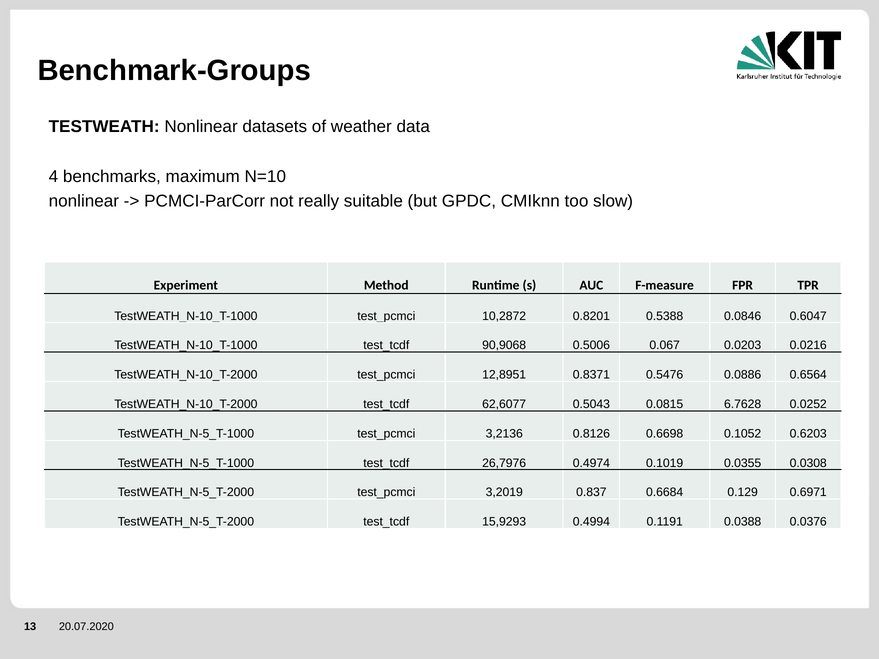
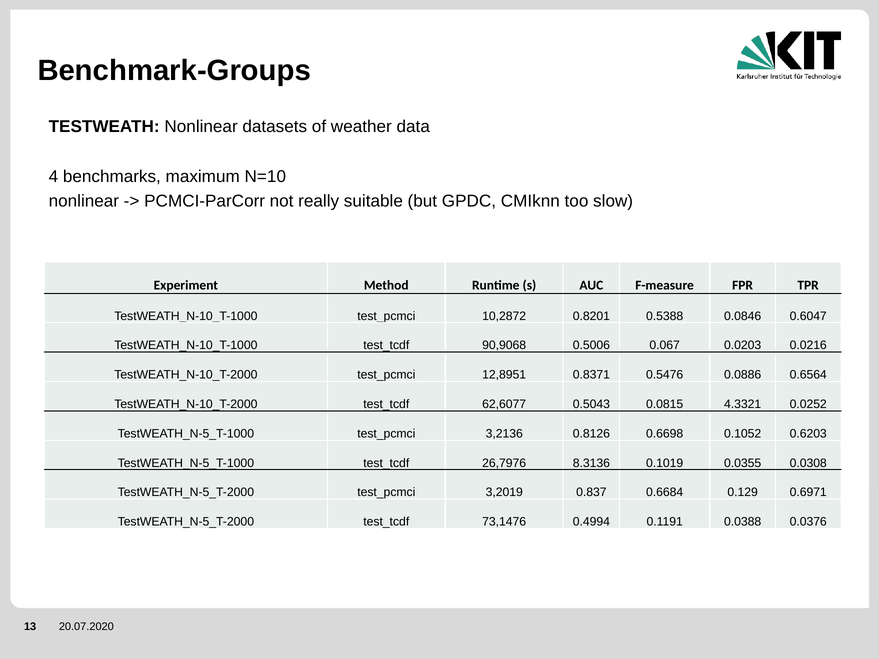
6.7628: 6.7628 -> 4.3321
0.4974: 0.4974 -> 8.3136
15,9293: 15,9293 -> 73,1476
